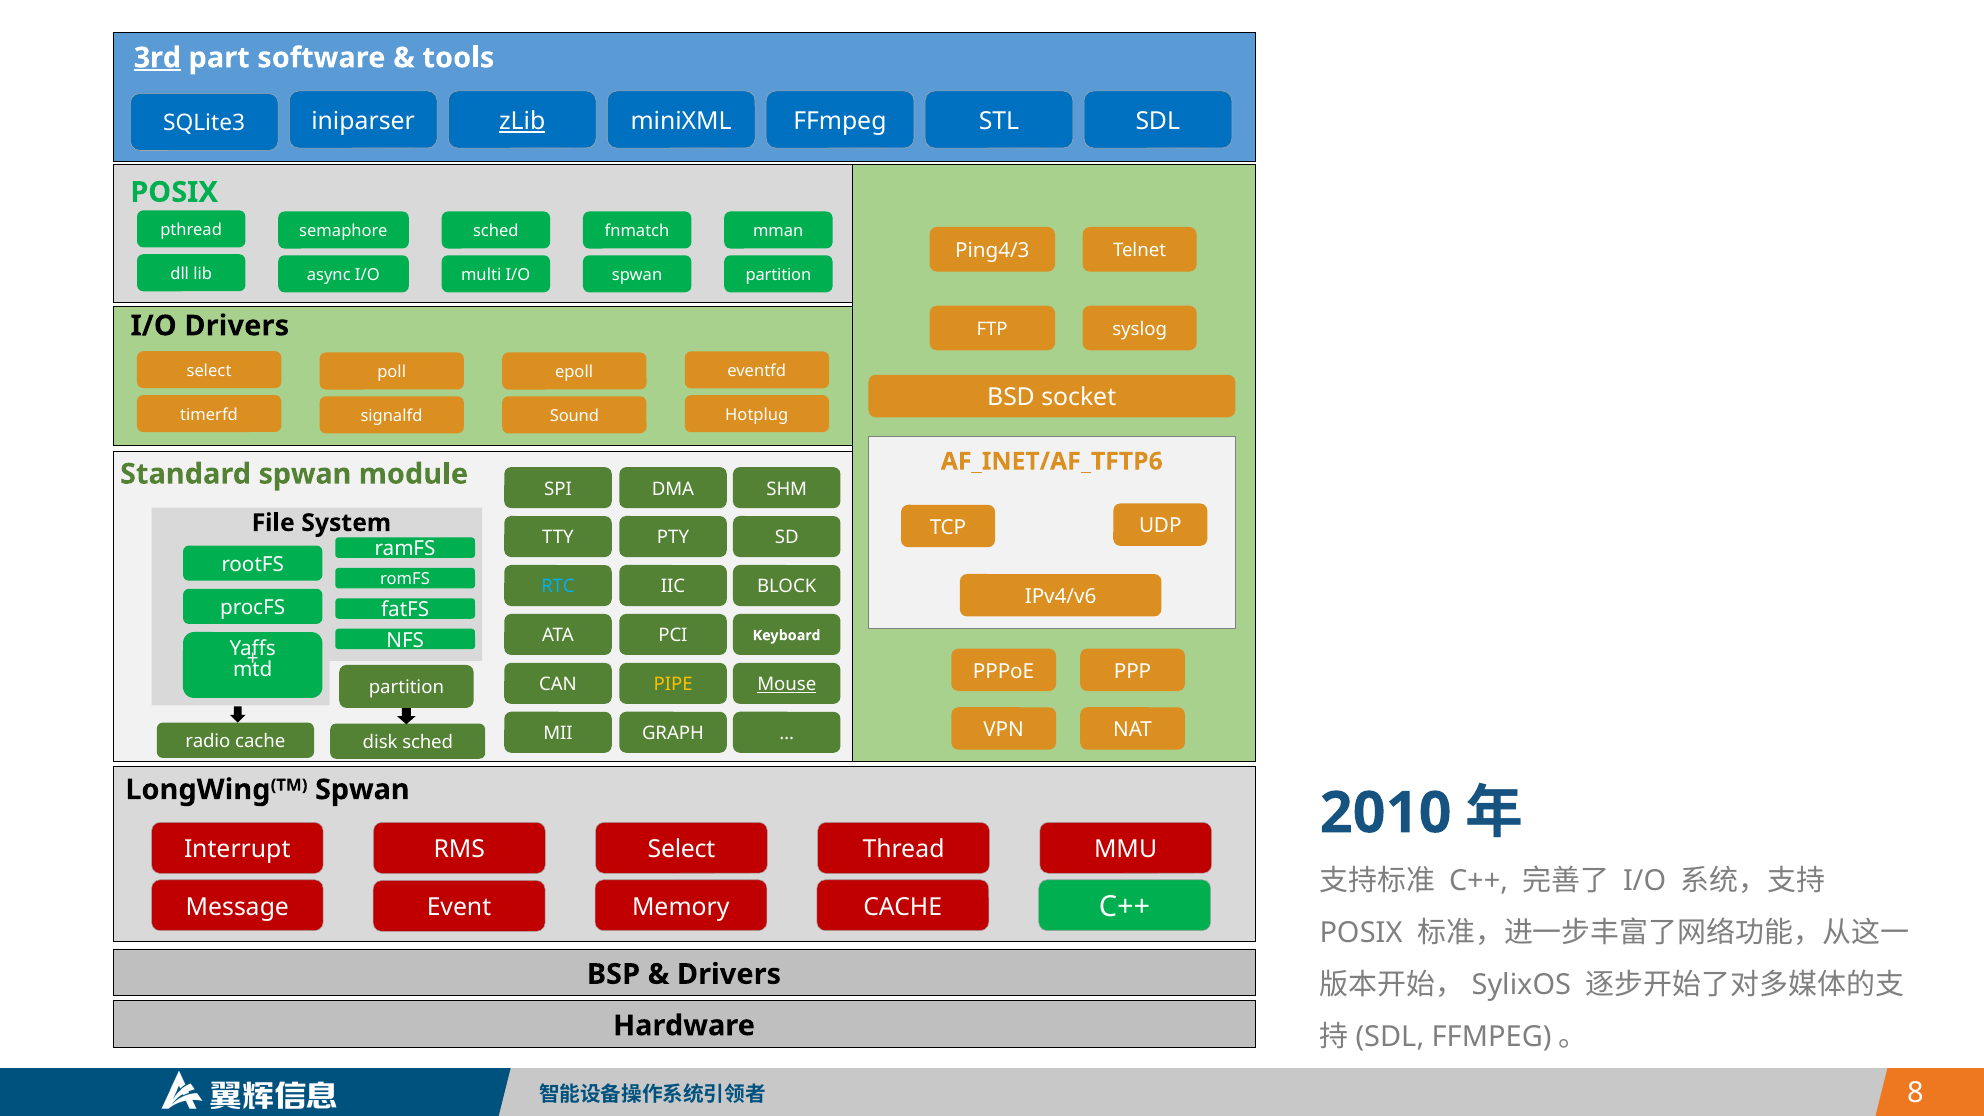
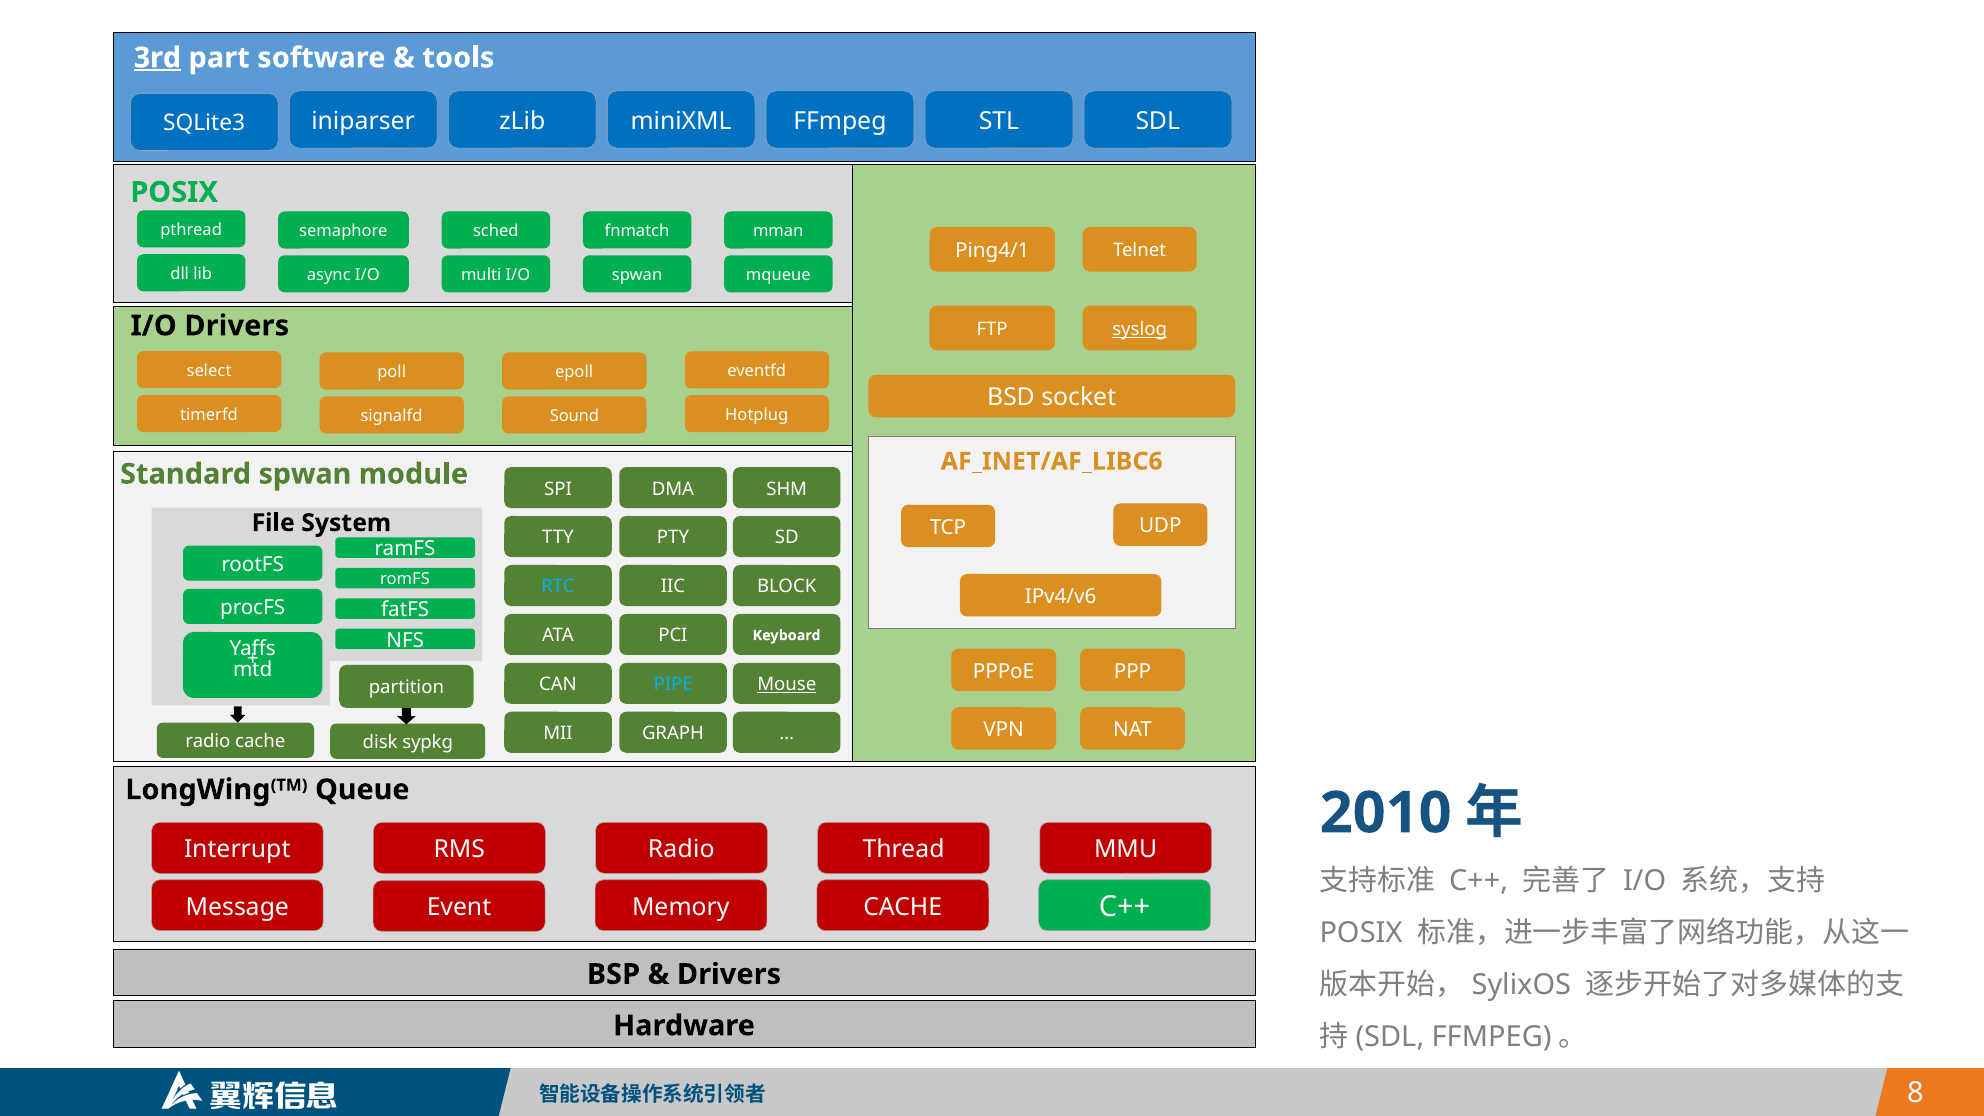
zLib underline: present -> none
Ping4/3: Ping4/3 -> Ping4/1
partition at (778, 275): partition -> mqueue
syslog underline: none -> present
AF_INET/AF_TFTP6: AF_INET/AF_TFTP6 -> AF_INET/AF_LIBC6
PIPE colour: yellow -> light blue
disk sched: sched -> sypkg
LongWing(TM Spwan: Spwan -> Queue
RMS Select: Select -> Radio
